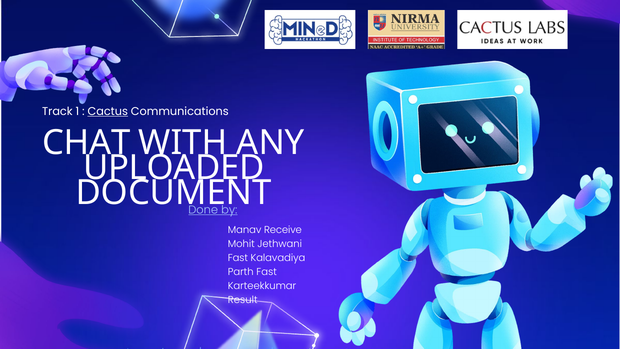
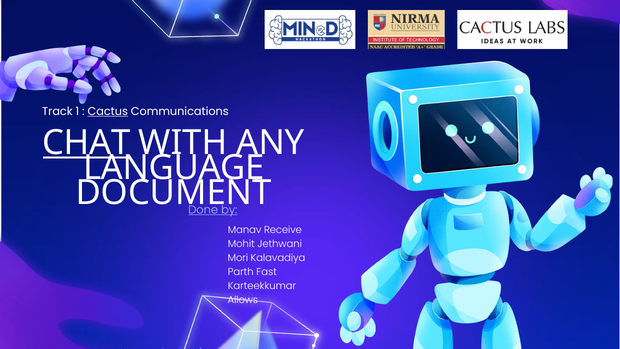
CHAT underline: none -> present
UPLOADED: UPLOADED -> LANGUAGE
Fast at (238, 258): Fast -> Mori
Result: Result -> Allows
